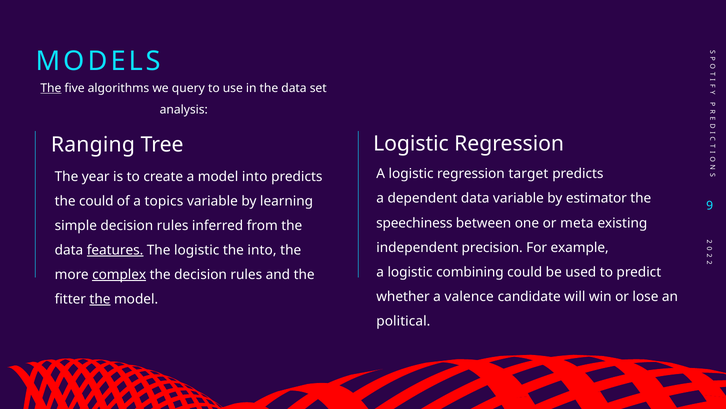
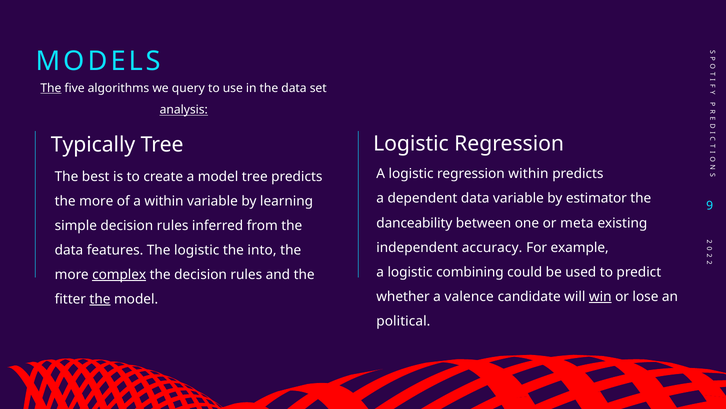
analysis underline: none -> present
Ranging: Ranging -> Typically
regression target: target -> within
year: year -> best
model into: into -> tree
could at (96, 201): could -> more
a topics: topics -> within
speechiness: speechiness -> danceability
precision: precision -> accuracy
features underline: present -> none
win underline: none -> present
